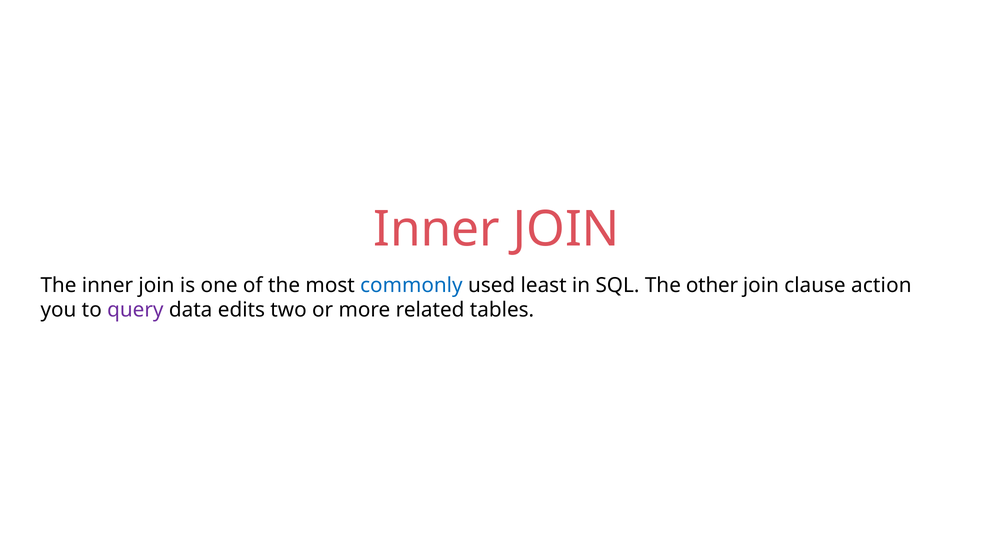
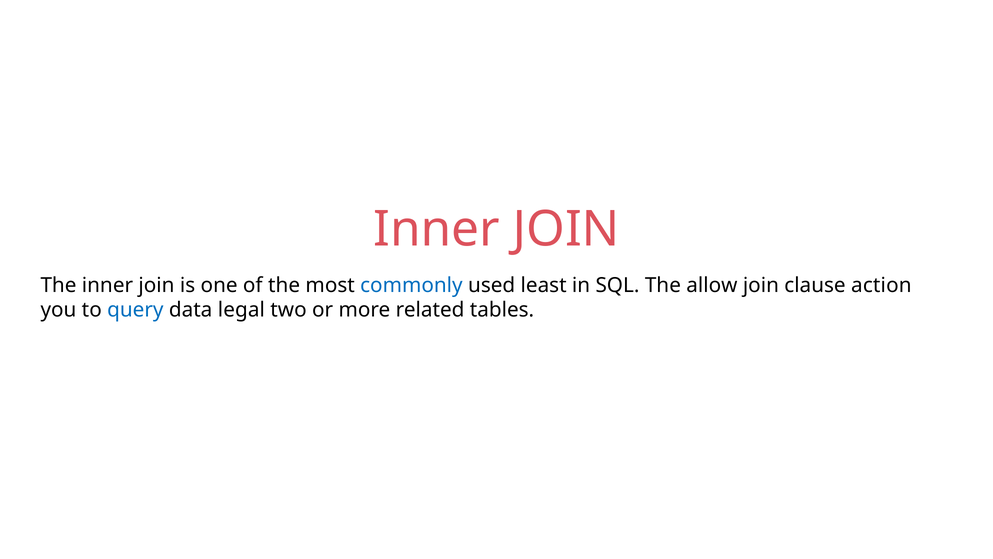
other: other -> allow
query colour: purple -> blue
edits: edits -> legal
